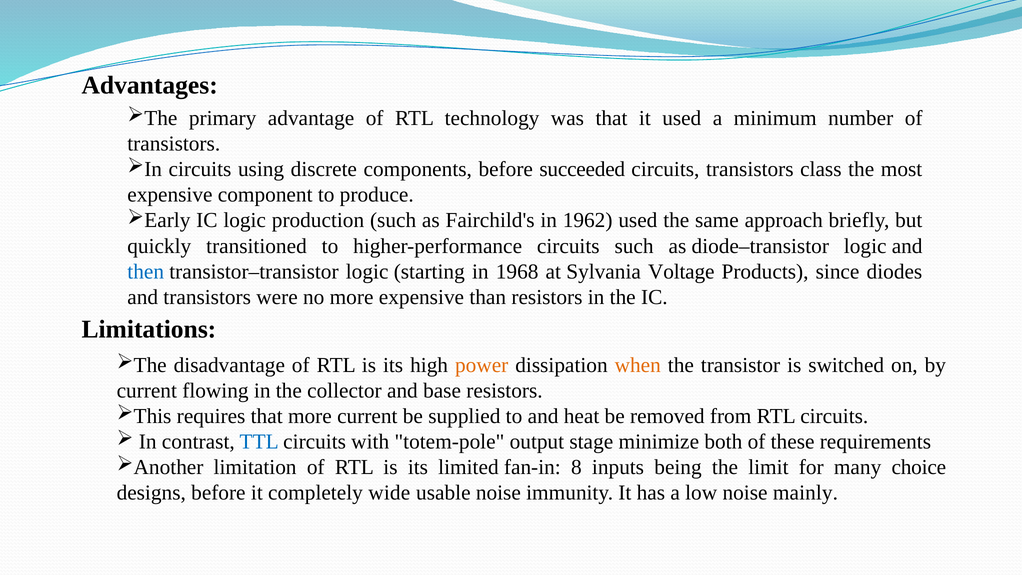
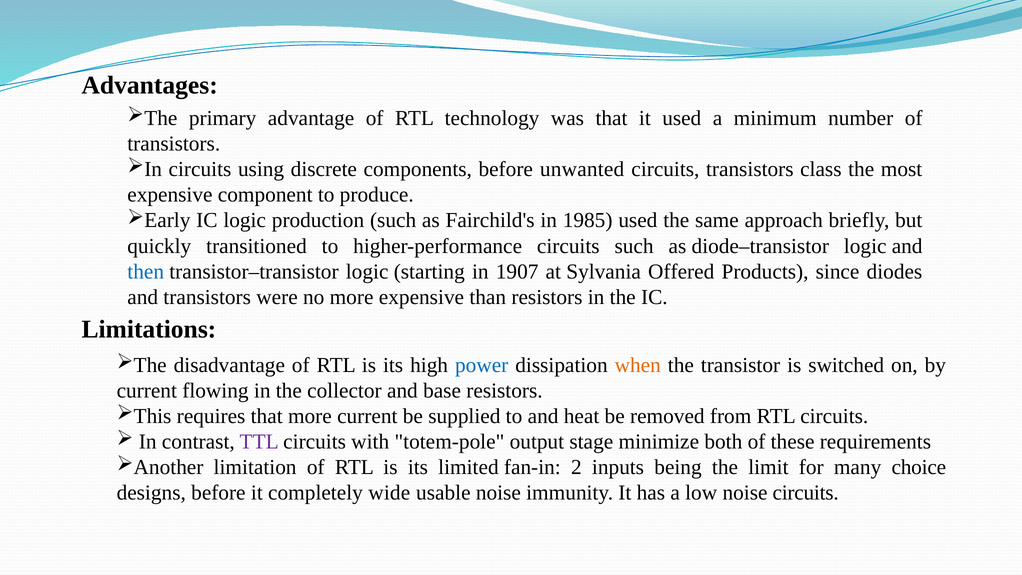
succeeded: succeeded -> unwanted
1962: 1962 -> 1985
1968: 1968 -> 1907
Voltage: Voltage -> Offered
power colour: orange -> blue
TTL colour: blue -> purple
8: 8 -> 2
noise mainly: mainly -> circuits
